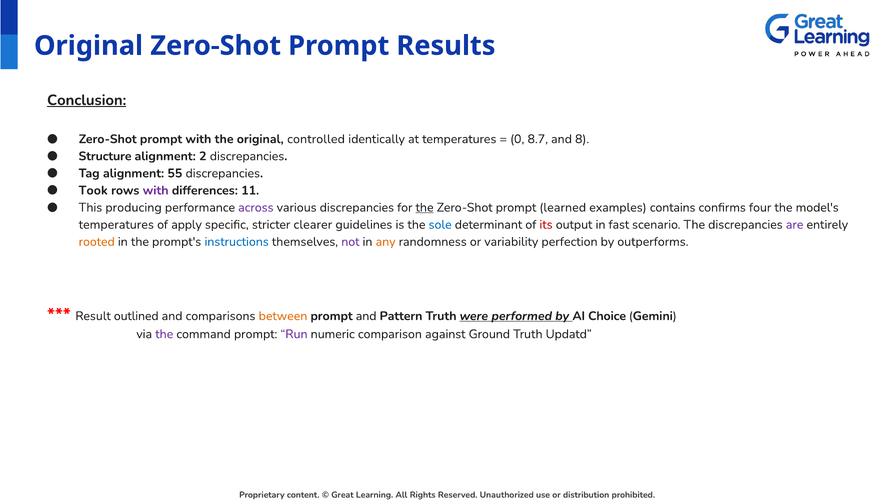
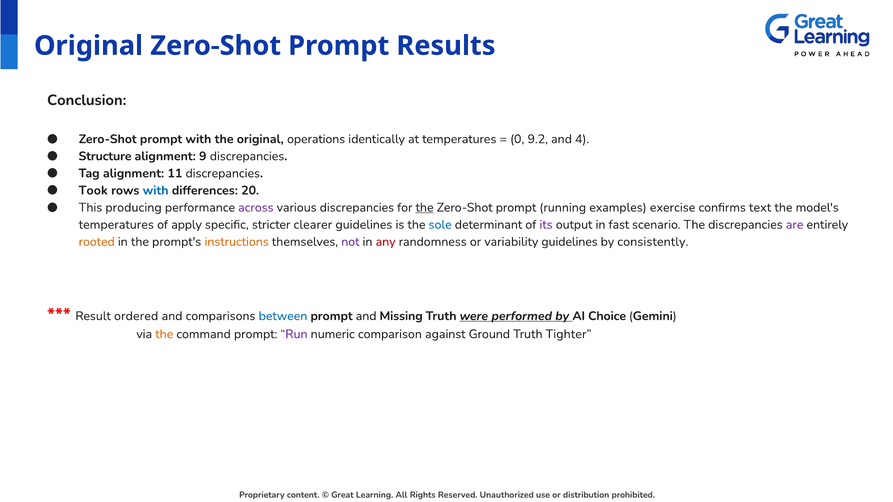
Conclusion underline: present -> none
controlled: controlled -> operations
8.7: 8.7 -> 9.2
8: 8 -> 4
2: 2 -> 9
55: 55 -> 11
with at (156, 191) colour: purple -> blue
11: 11 -> 20
learned: learned -> running
contains: contains -> exercise
four: four -> text
its colour: red -> purple
instructions colour: blue -> orange
any colour: orange -> red
variability perfection: perfection -> guidelines
outperforms: outperforms -> consistently
outlined: outlined -> ordered
between colour: orange -> blue
Pattern: Pattern -> Missing
the at (164, 334) colour: purple -> orange
Updatd: Updatd -> Tighter
